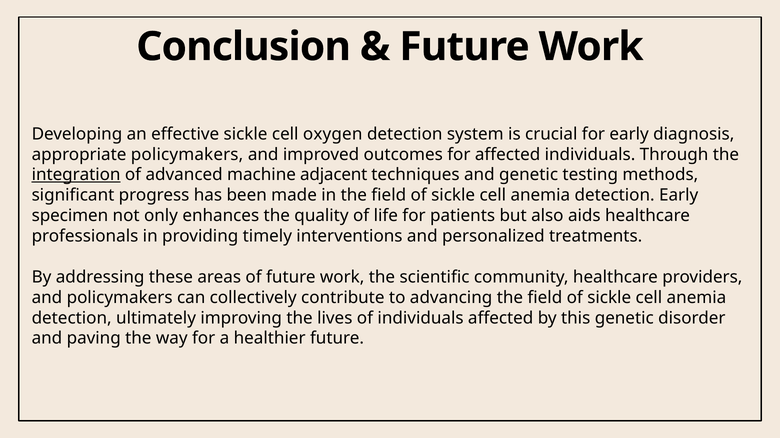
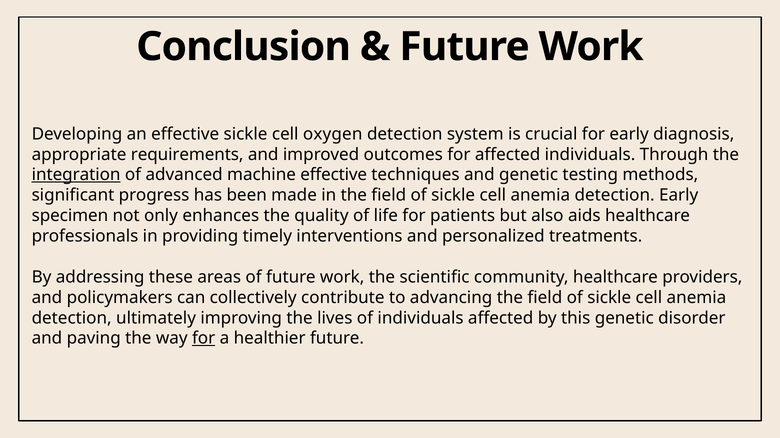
appropriate policymakers: policymakers -> requirements
machine adjacent: adjacent -> effective
for at (204, 339) underline: none -> present
